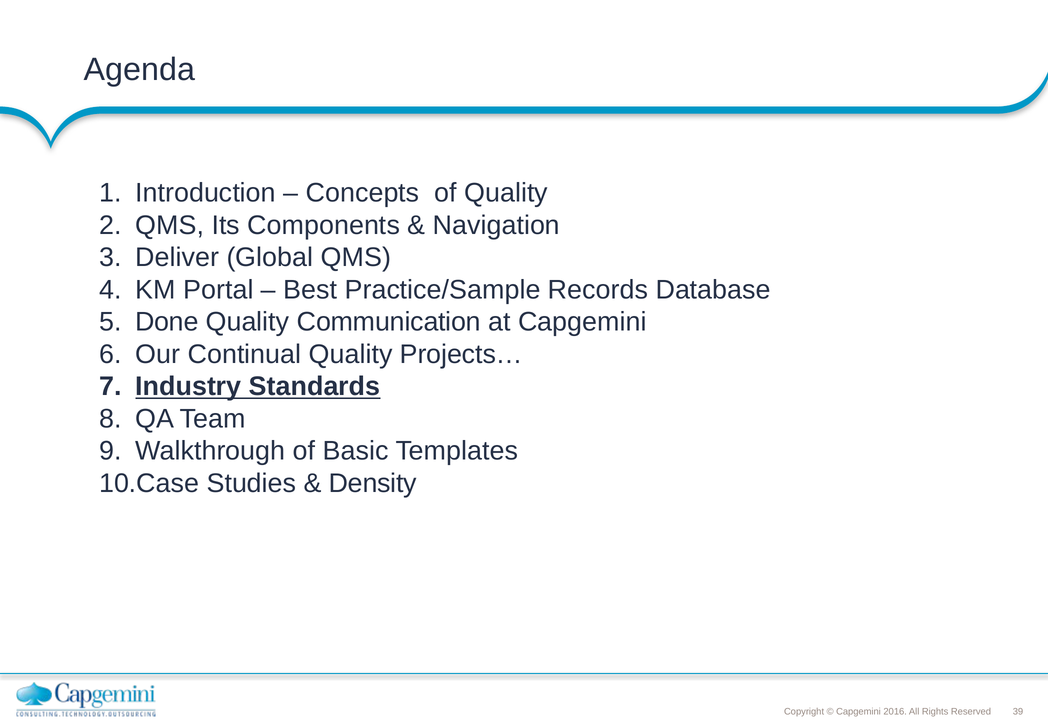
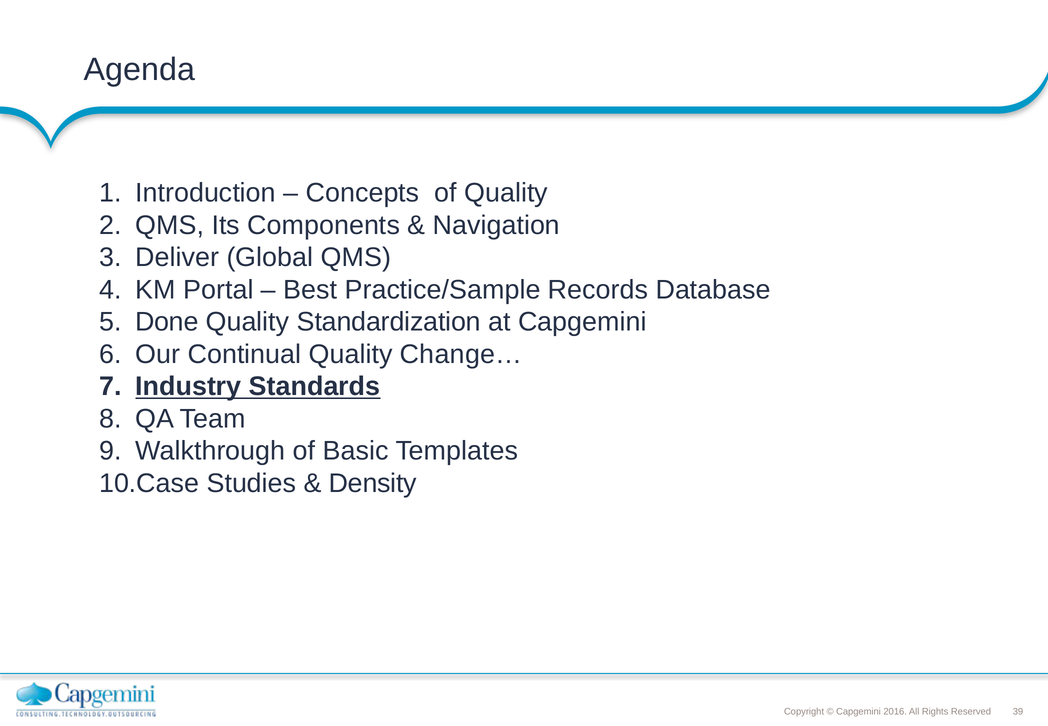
Communication: Communication -> Standardization
Projects…: Projects… -> Change…
